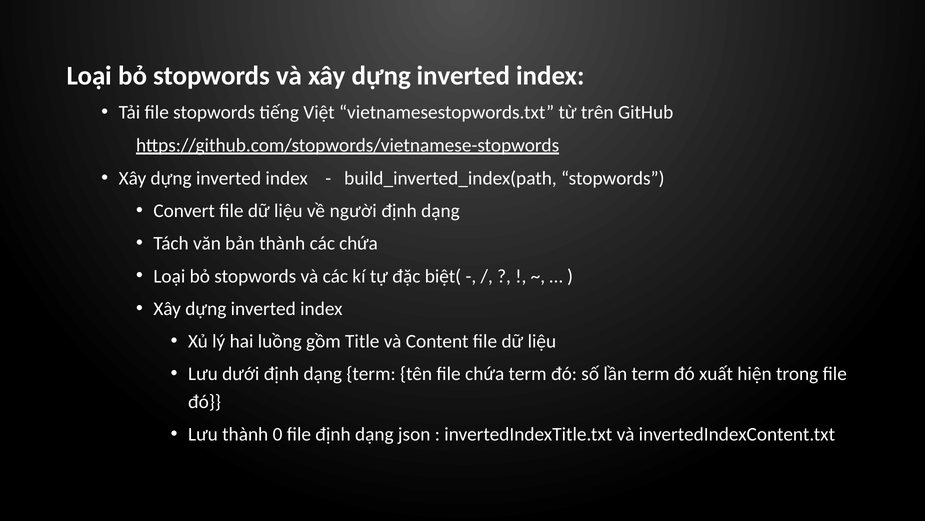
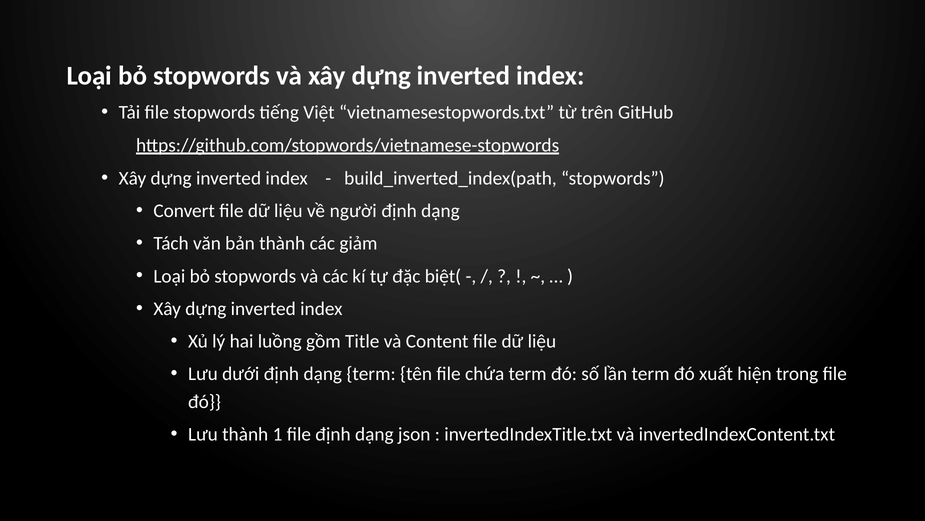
các chứa: chứa -> giảm
0: 0 -> 1
